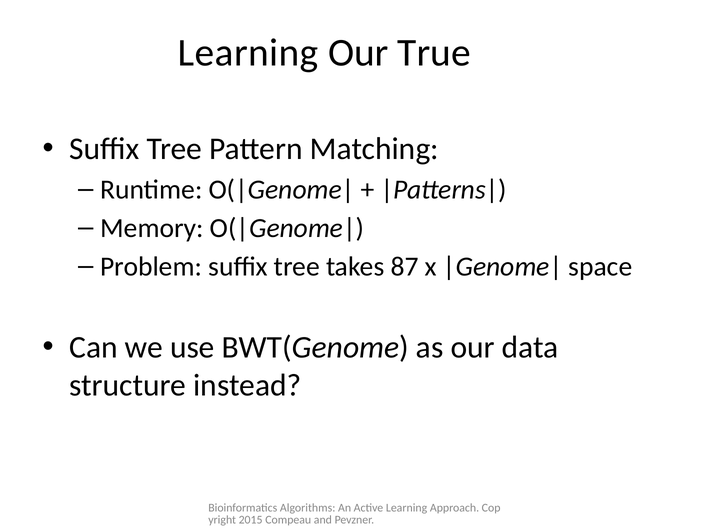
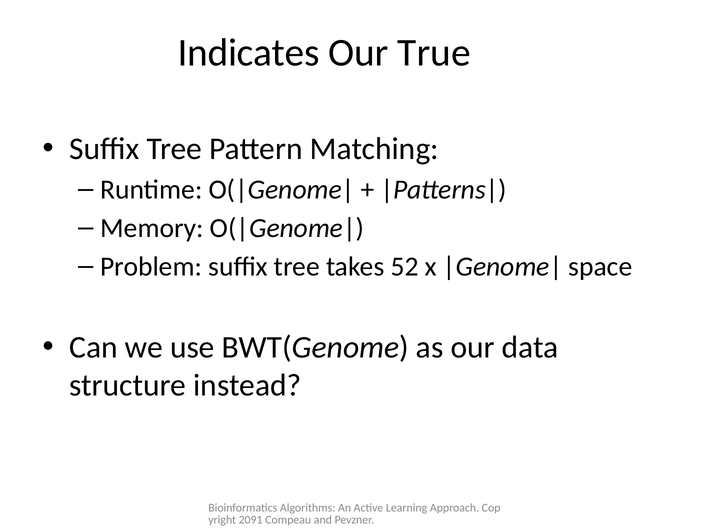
Learning at (248, 53): Learning -> Indicates
87: 87 -> 52
2015: 2015 -> 2091
